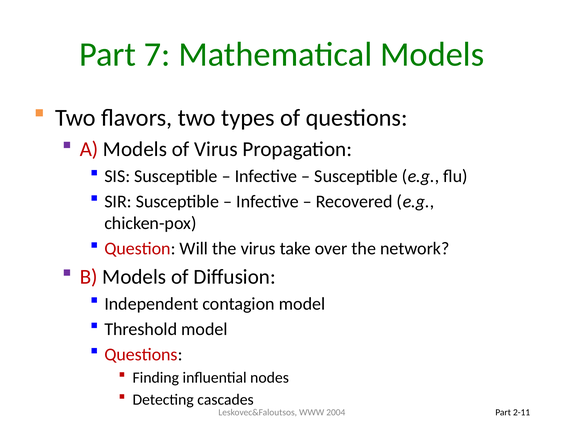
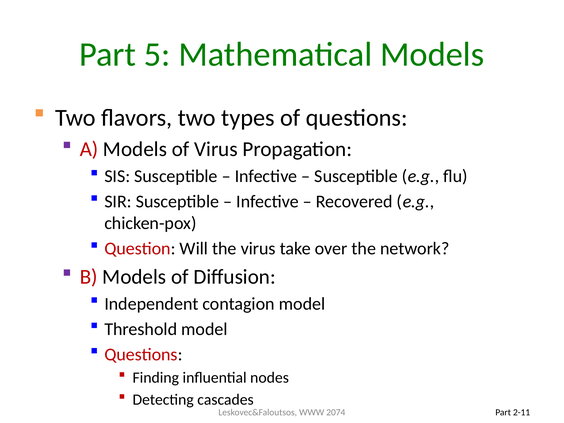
7: 7 -> 5
2004: 2004 -> 2074
